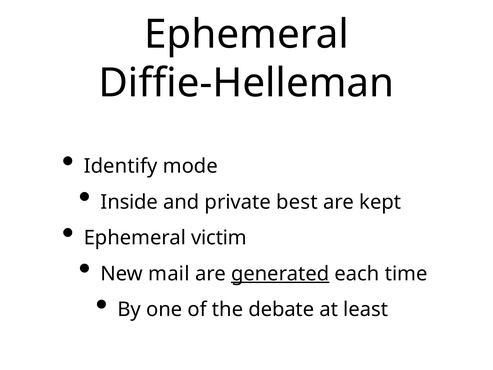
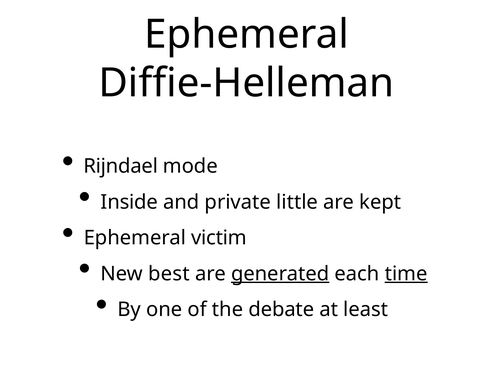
Identify: Identify -> Rijndael
best: best -> little
mail: mail -> best
time underline: none -> present
